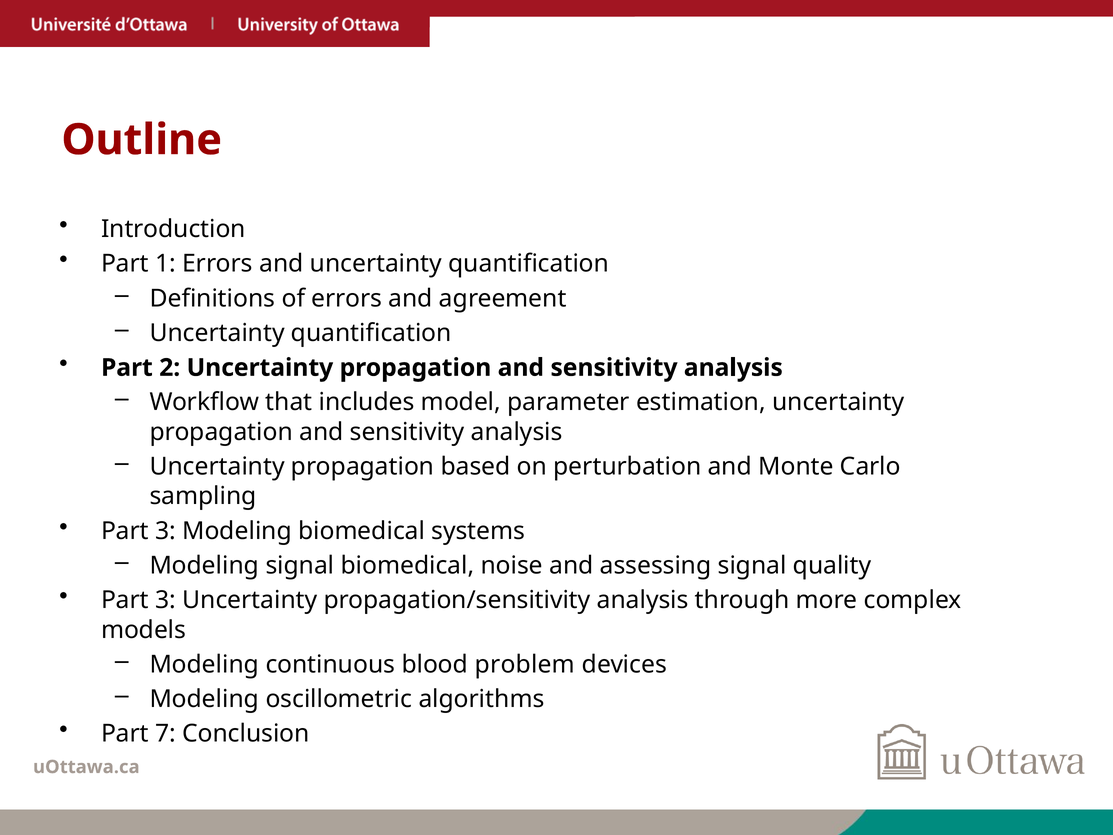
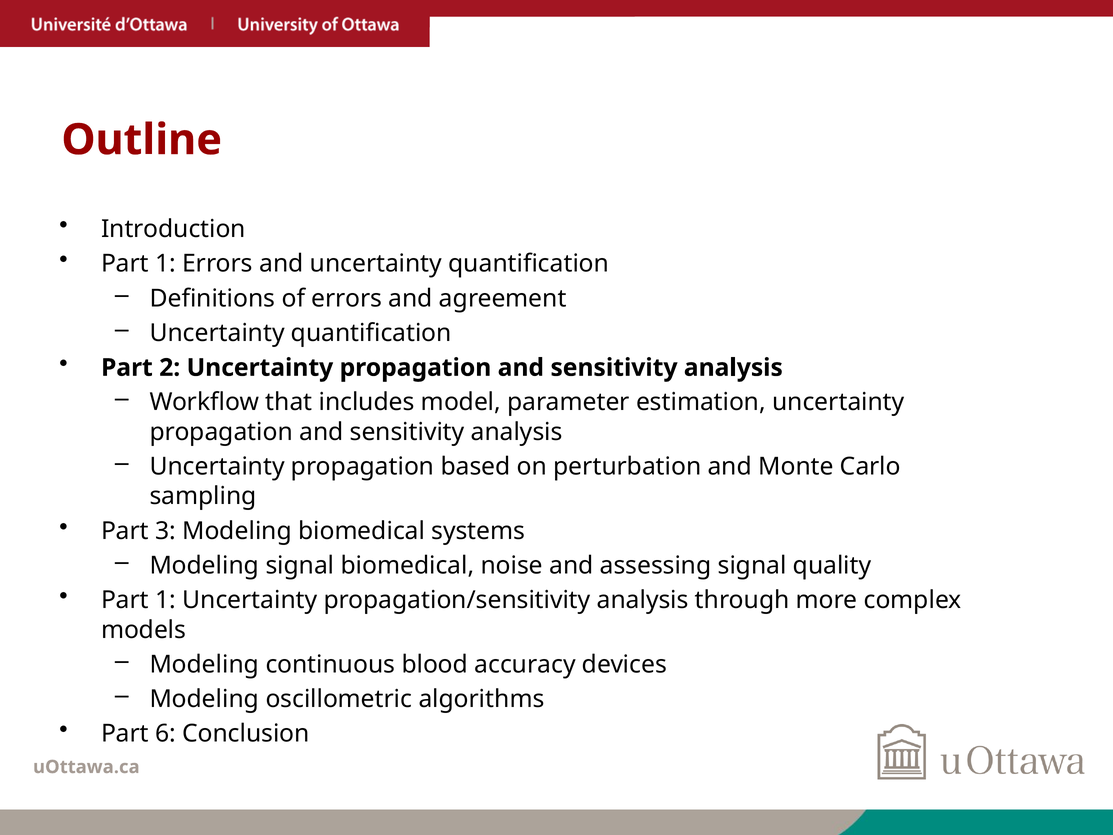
3 at (166, 600): 3 -> 1
problem: problem -> accuracy
7: 7 -> 6
